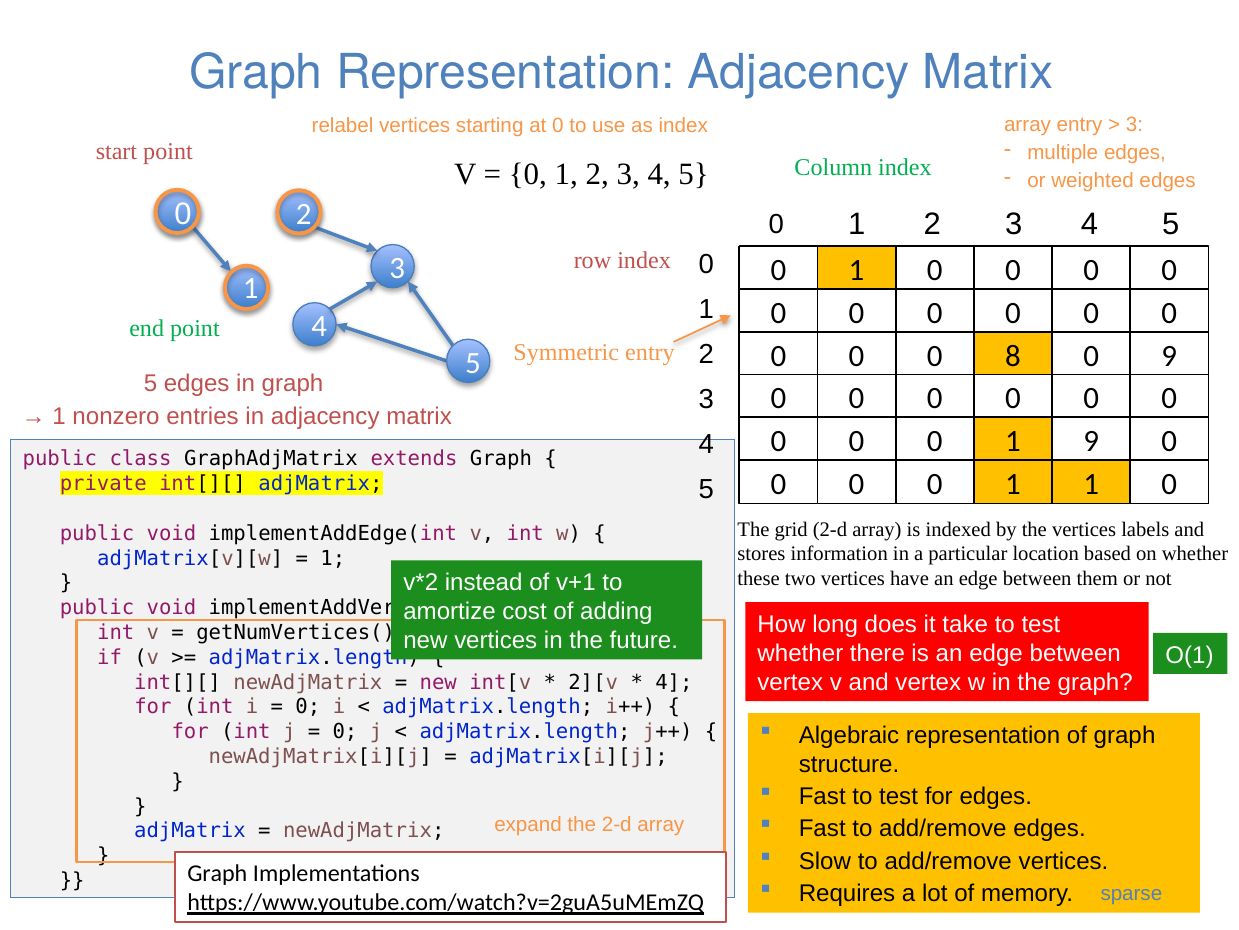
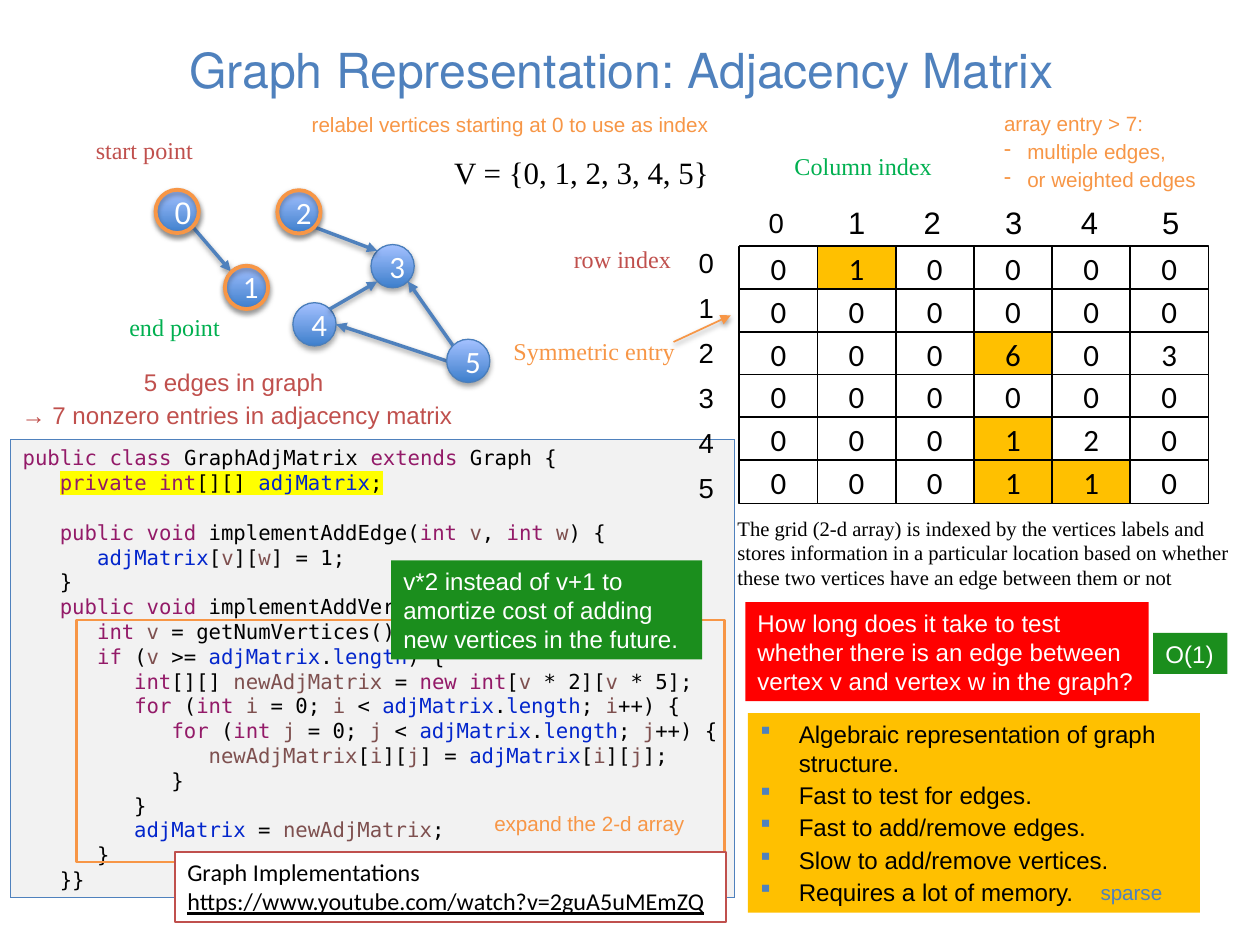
3 at (1135, 124): 3 -> 7
8: 8 -> 6
0 9: 9 -> 3
1 at (59, 416): 1 -> 7
0 0 1 9: 9 -> 2
4 at (674, 682): 4 -> 5
